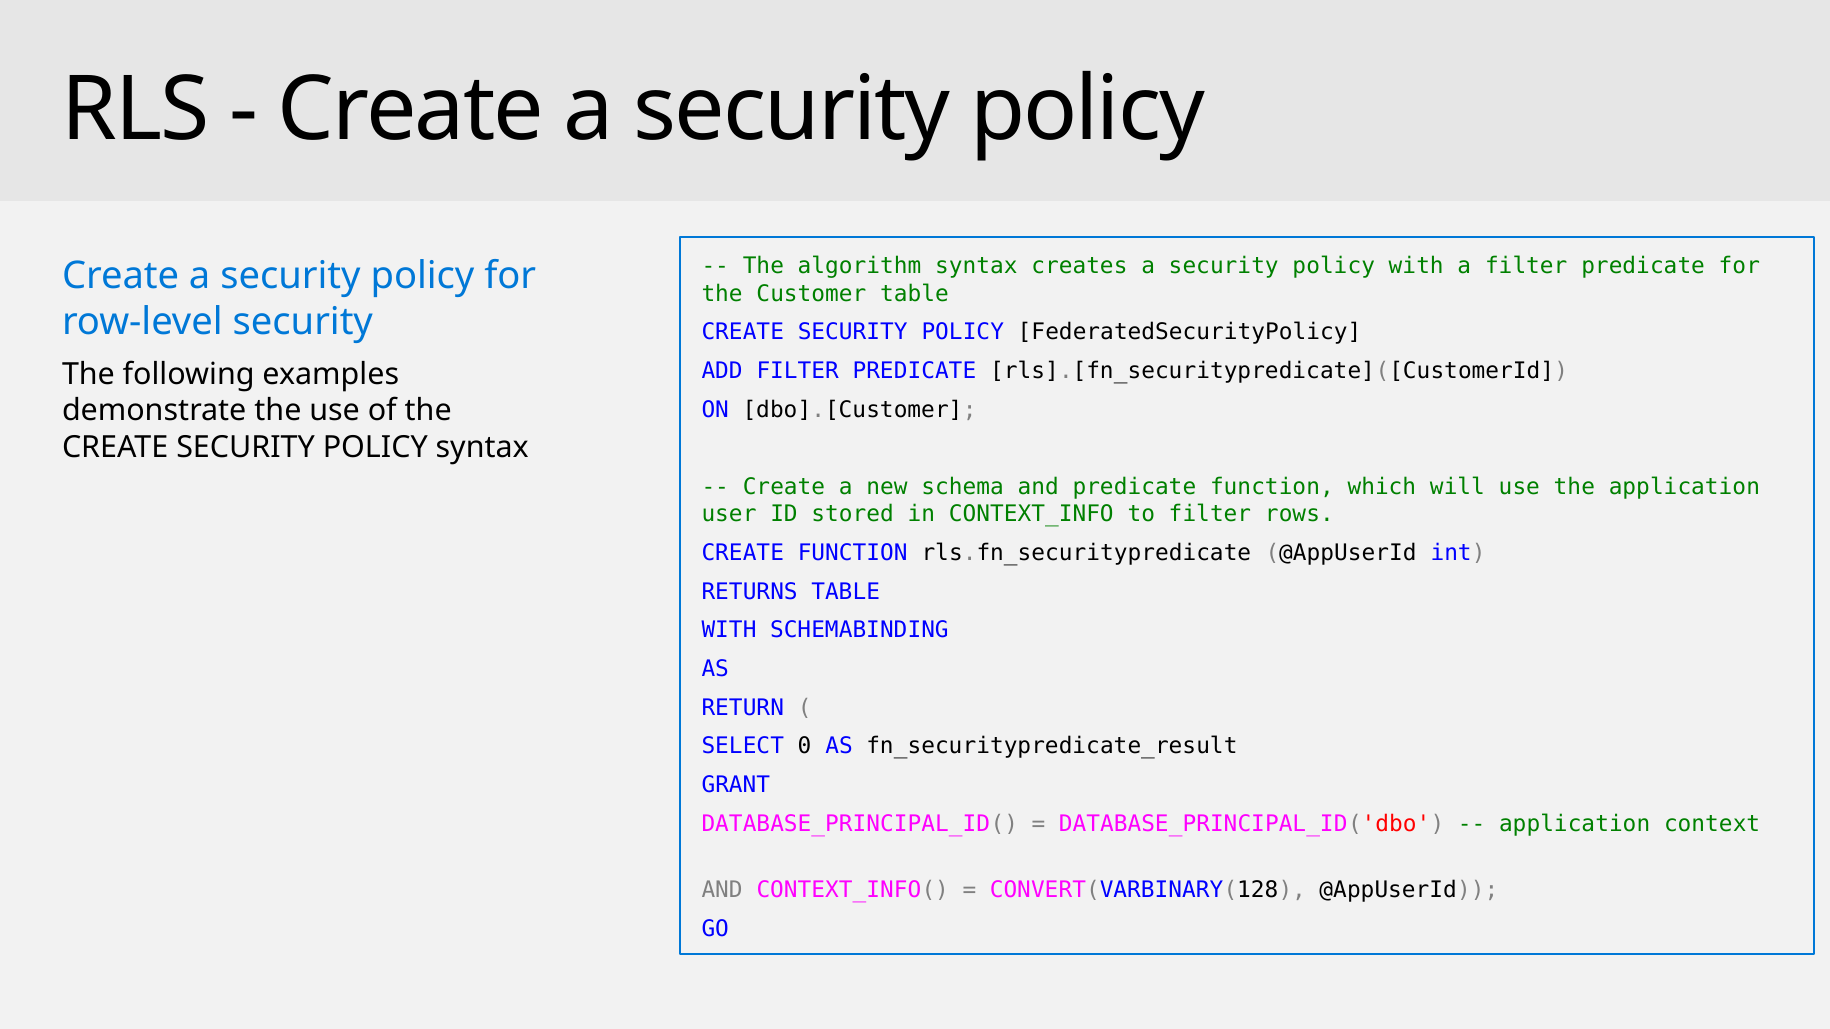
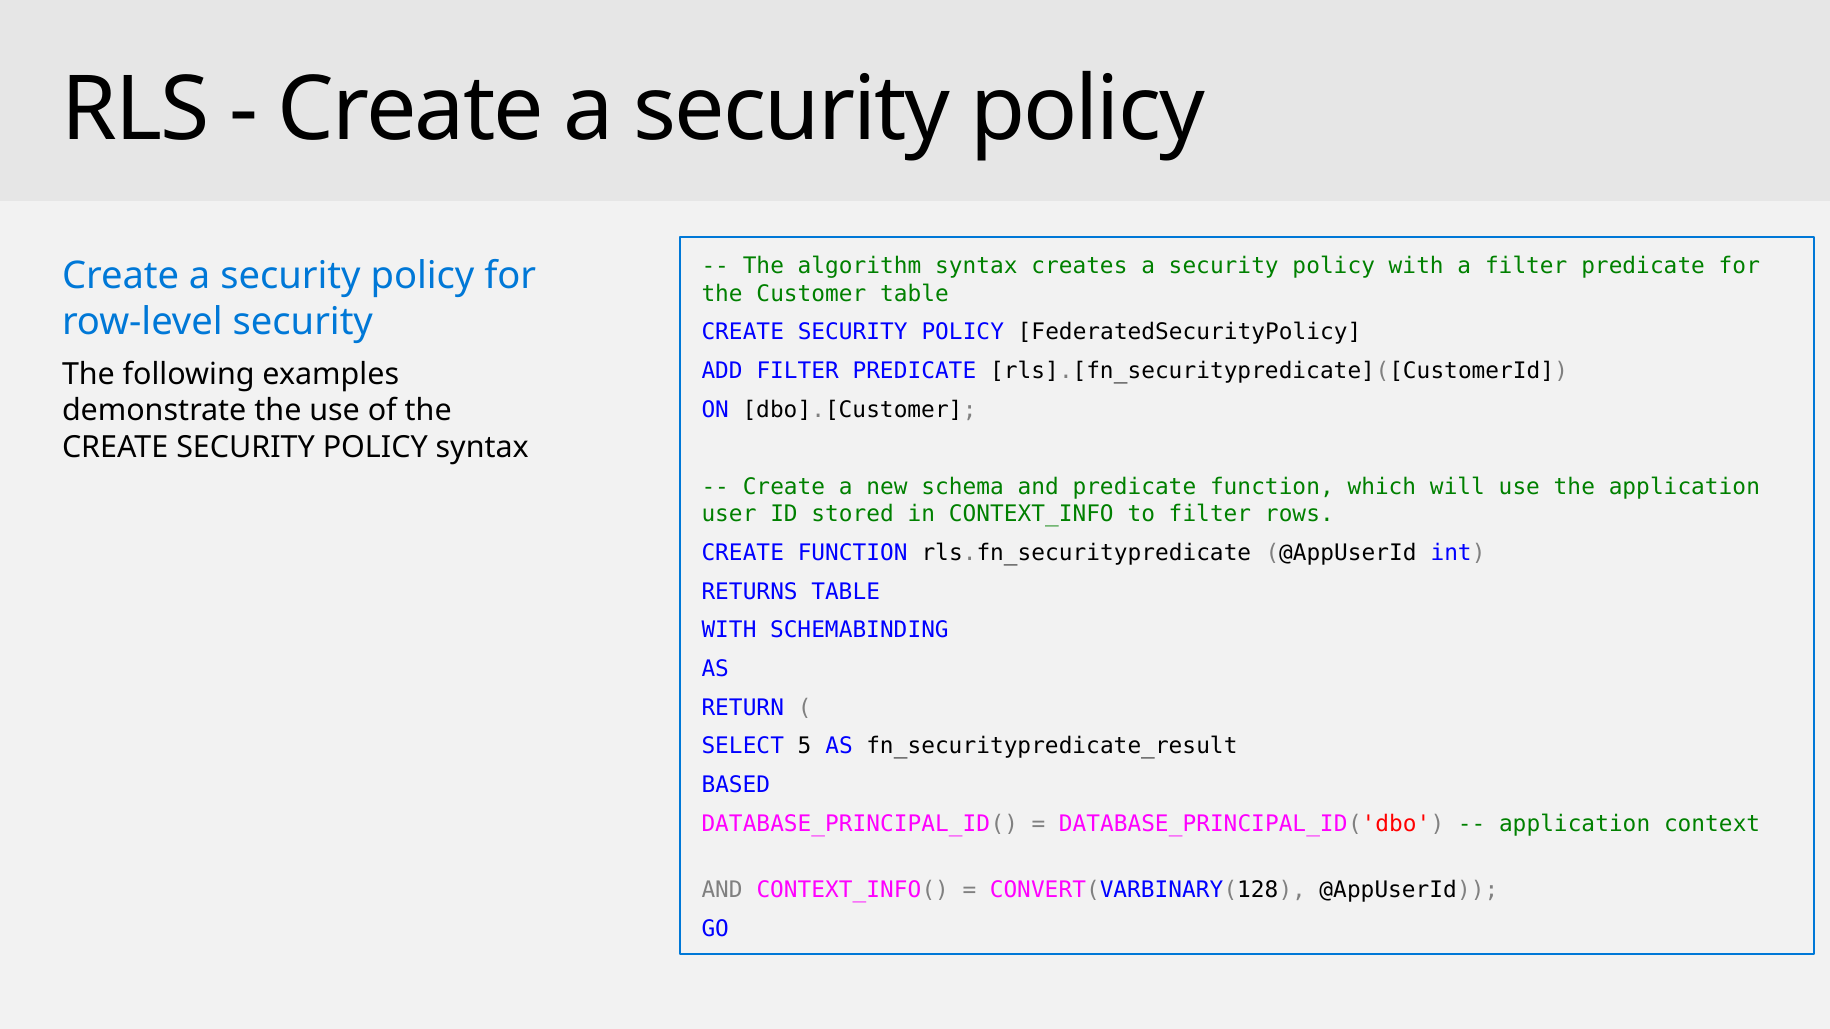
0: 0 -> 5
GRANT: GRANT -> BASED
